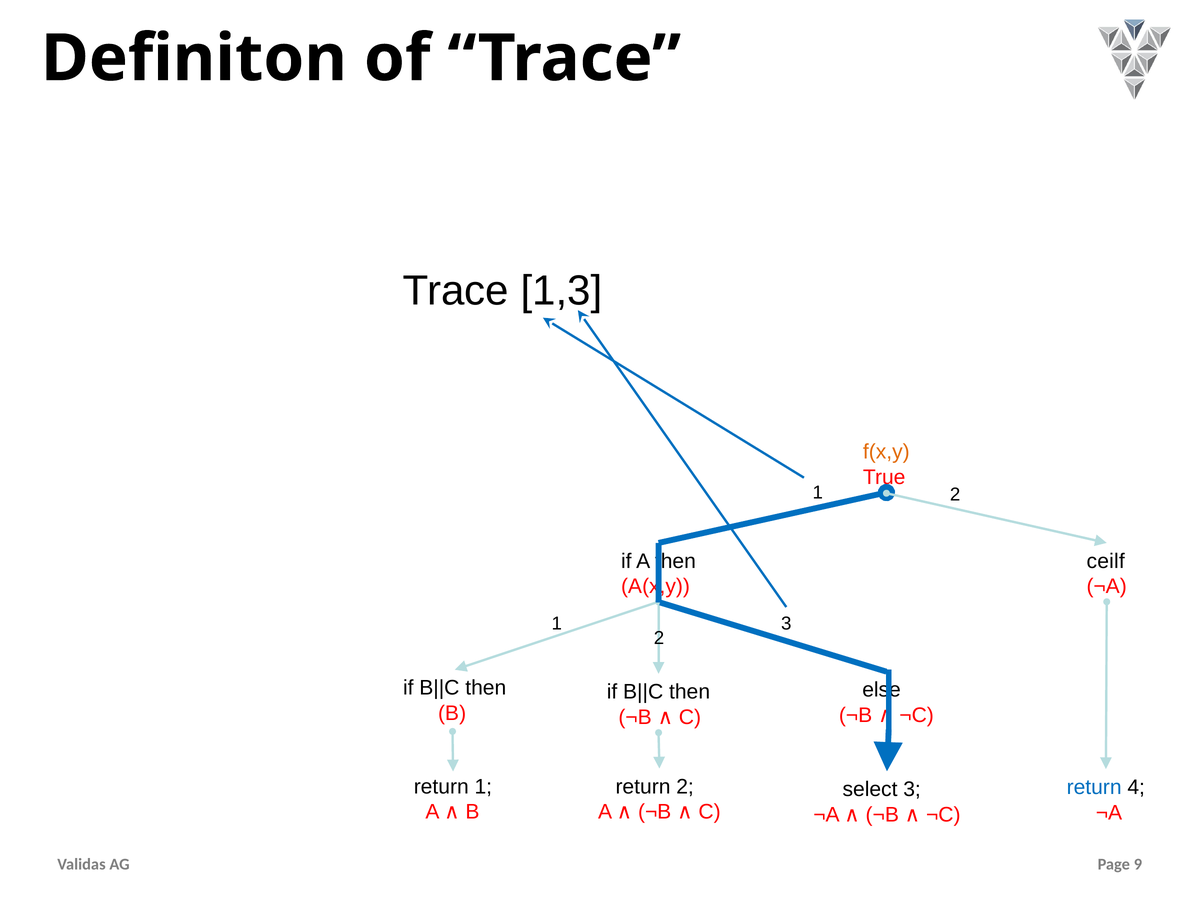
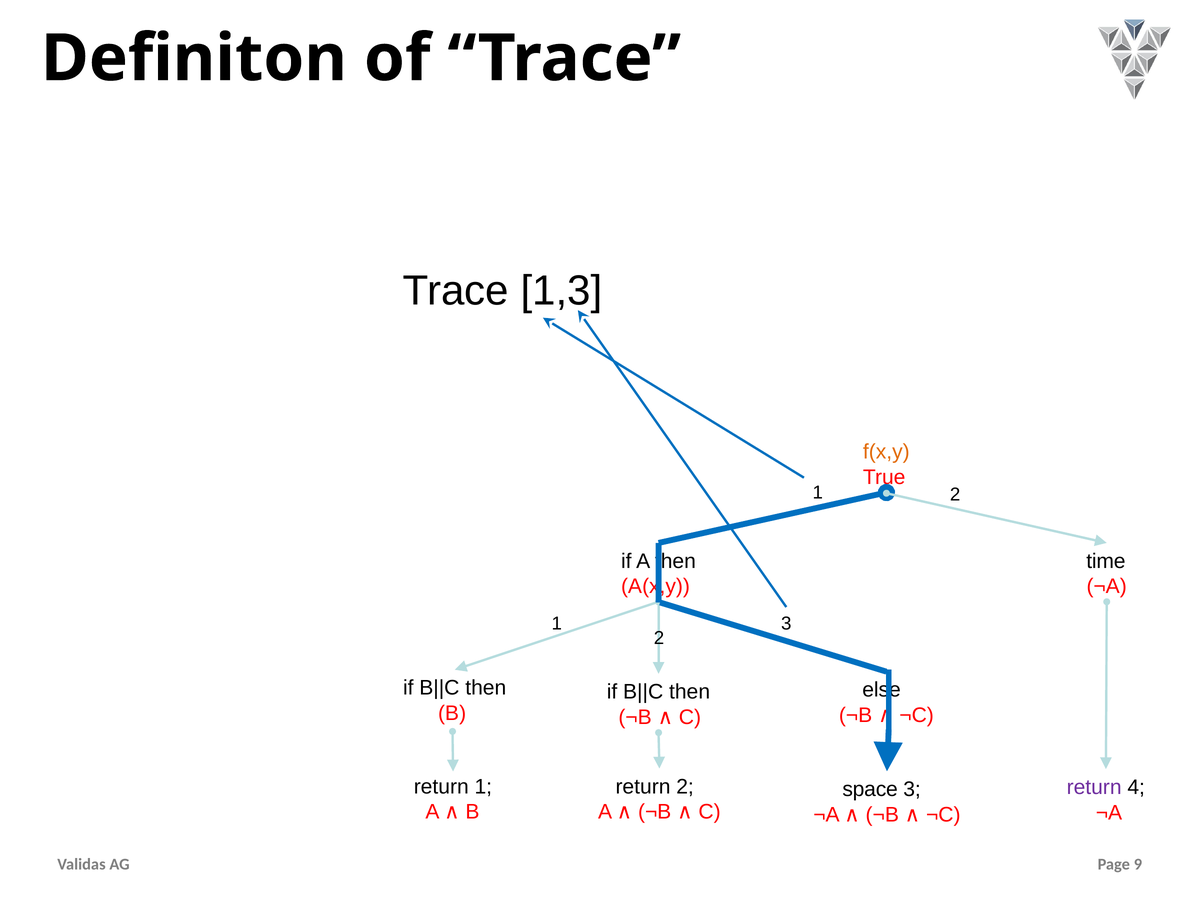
ceilf: ceilf -> time
return at (1094, 788) colour: blue -> purple
select: select -> space
